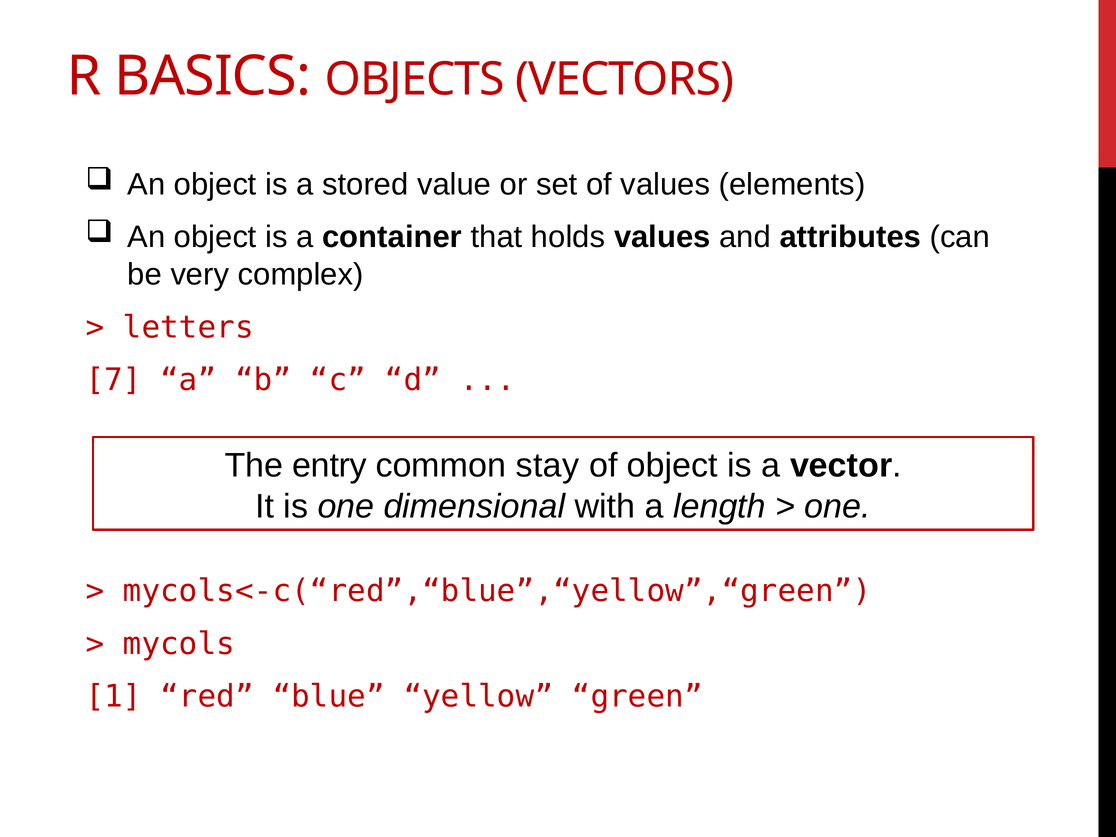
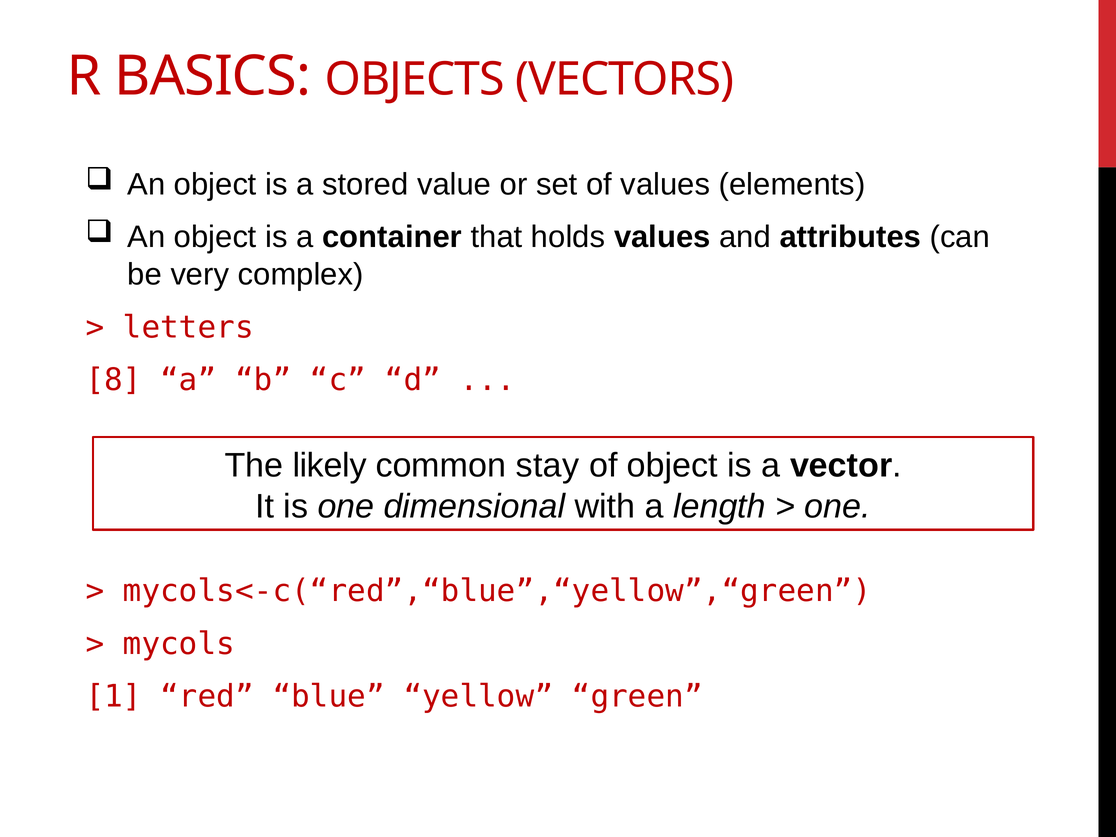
7: 7 -> 8
entry: entry -> likely
